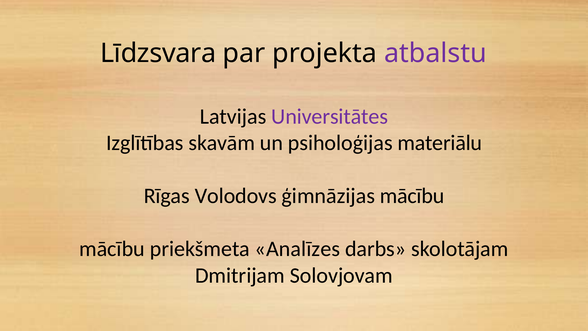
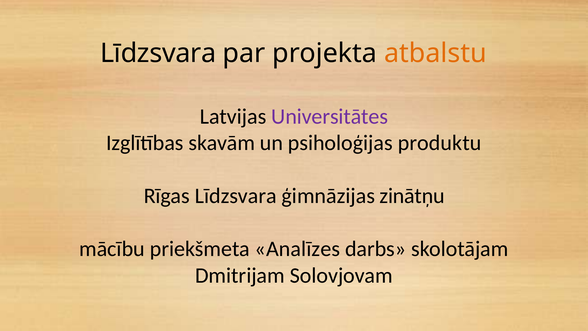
atbalstu colour: purple -> orange
materiālu: materiālu -> produktu
Rīgas Volodovs: Volodovs -> Līdzsvara
ģimnāzijas mācību: mācību -> zinātņu
